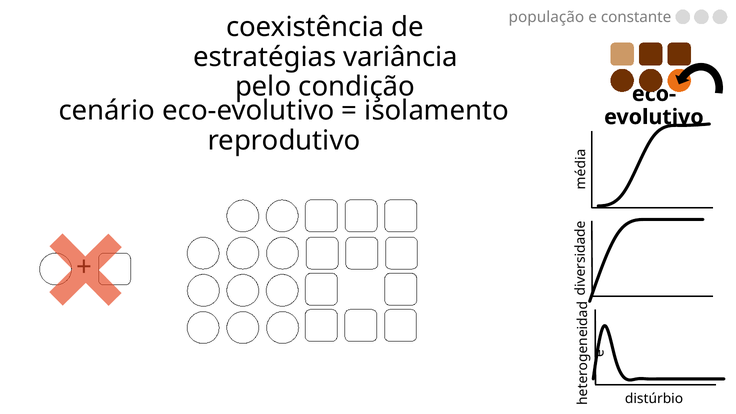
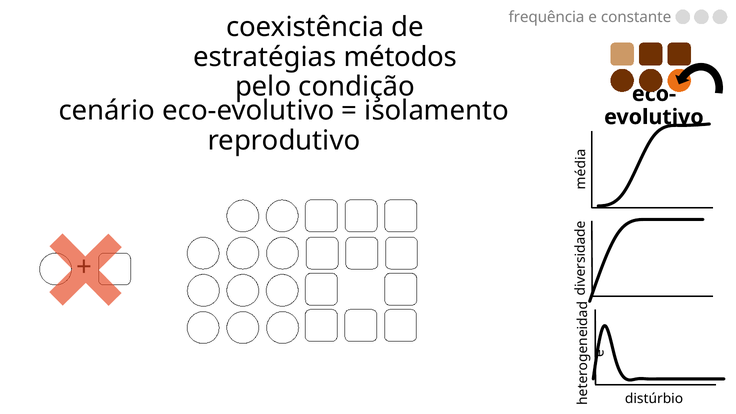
população: população -> frequência
variância: variância -> métodos
